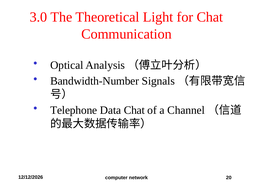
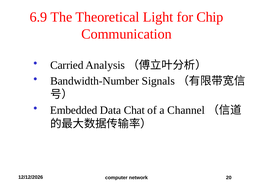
3.0: 3.0 -> 6.9
for Chat: Chat -> Chip
Optical: Optical -> Carried
Telephone: Telephone -> Embedded
